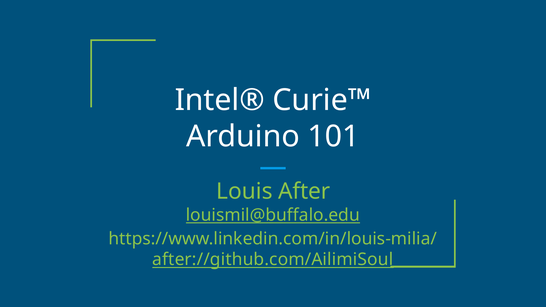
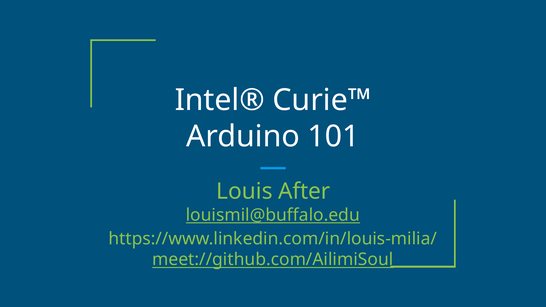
after://github.com/AilimiSoul: after://github.com/AilimiSoul -> meet://github.com/AilimiSoul
